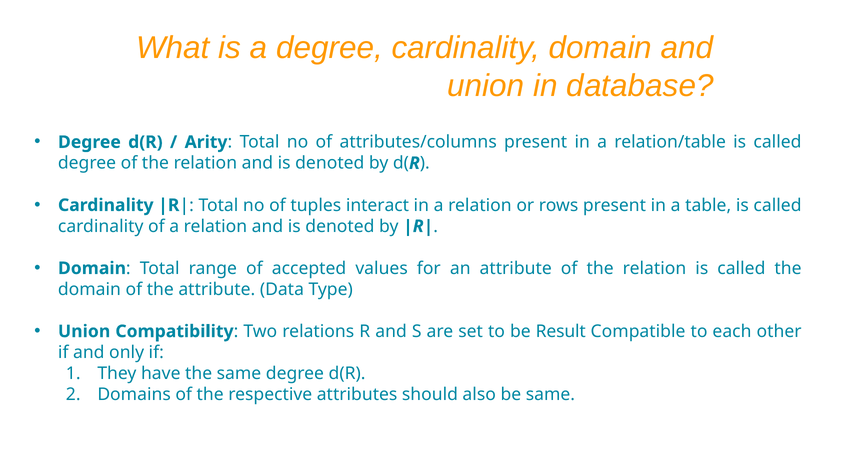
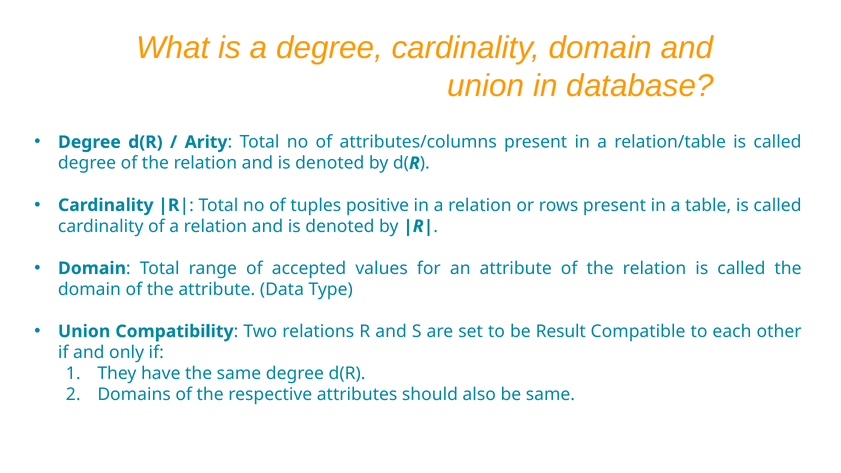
interact: interact -> positive
